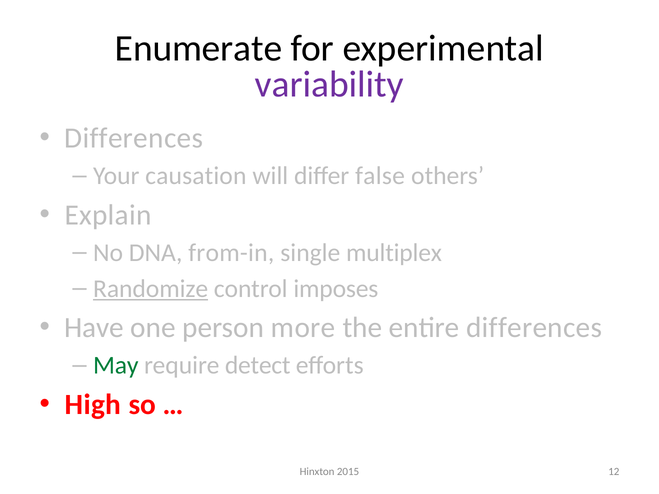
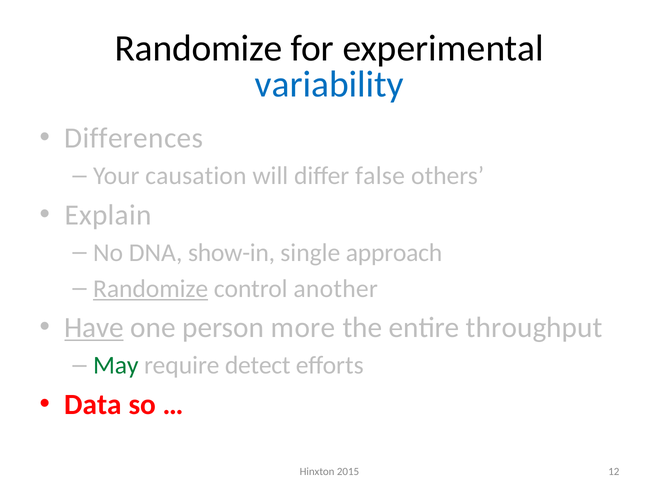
Enumerate at (199, 49): Enumerate -> Randomize
variability colour: purple -> blue
from-in: from-in -> show-in
multiplex: multiplex -> approach
imposes: imposes -> another
Have underline: none -> present
entire differences: differences -> throughput
High: High -> Data
